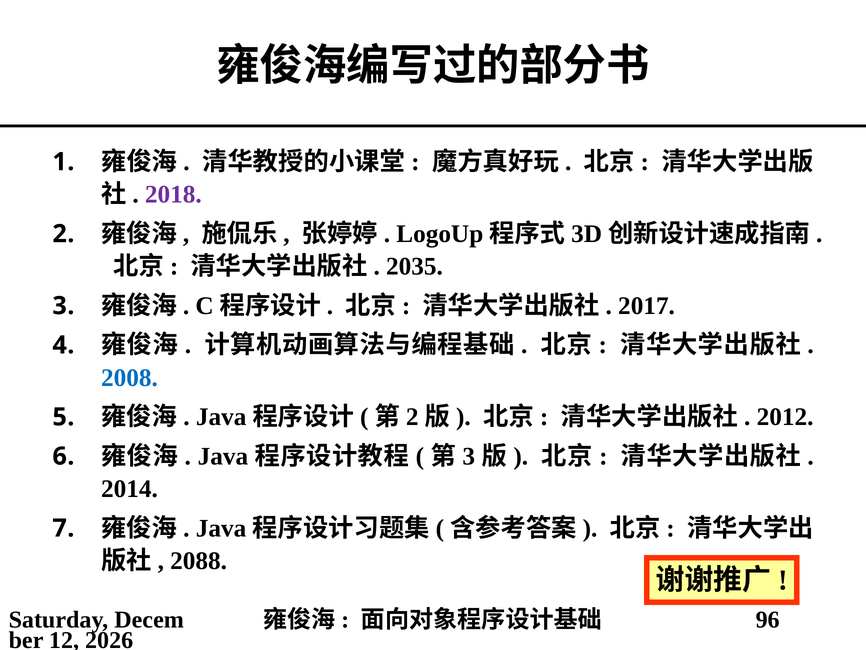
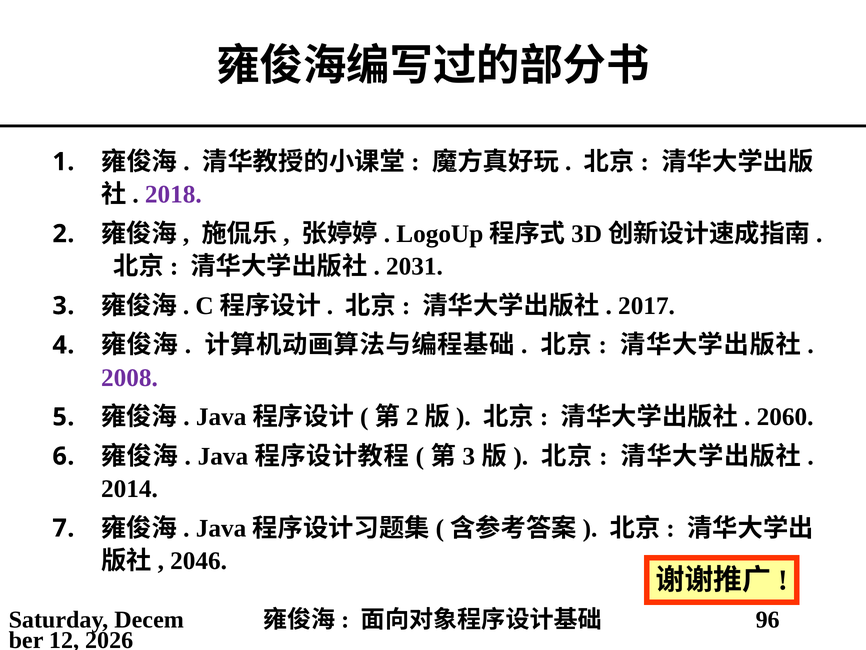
2035: 2035 -> 2031
2008 colour: blue -> purple
2012: 2012 -> 2060
2088: 2088 -> 2046
